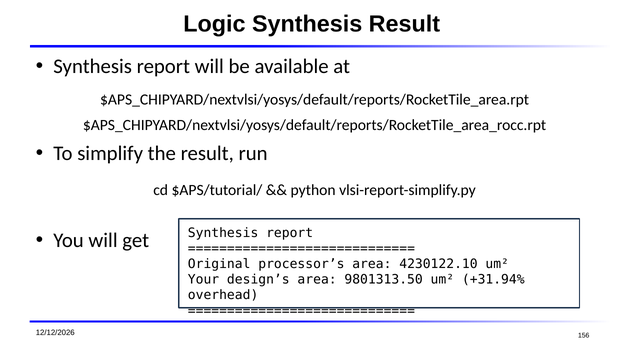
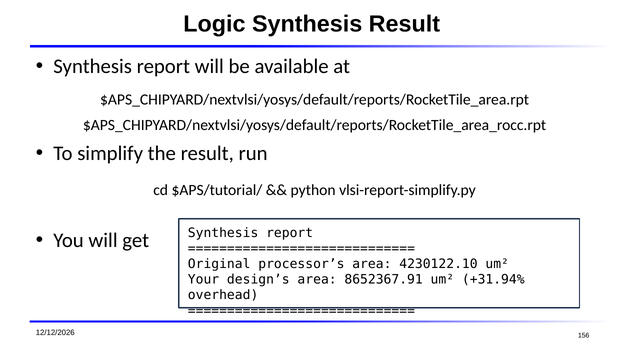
9801313.50: 9801313.50 -> 8652367.91
